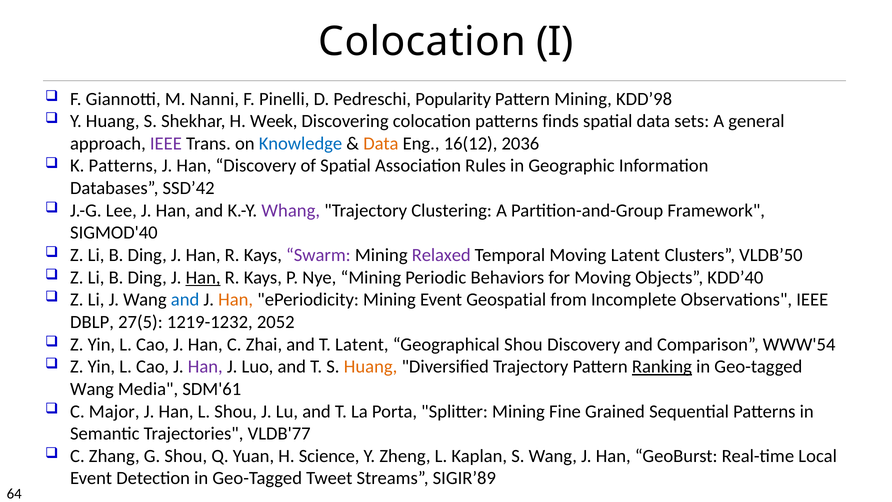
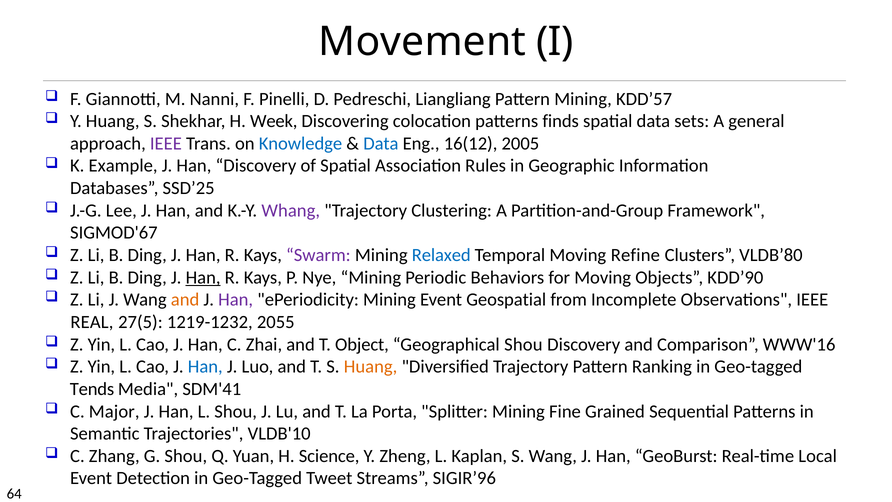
Colocation at (422, 42): Colocation -> Movement
Popularity: Popularity -> Liangliang
KDD’98: KDD’98 -> KDD’57
Data at (381, 143) colour: orange -> blue
2036: 2036 -> 2005
K Patterns: Patterns -> Example
SSD’42: SSD’42 -> SSD’25
SIGMOD'40: SIGMOD'40 -> SIGMOD'67
Relaxed colour: purple -> blue
Moving Latent: Latent -> Refine
VLDB’50: VLDB’50 -> VLDB’80
KDD’40: KDD’40 -> KDD’90
and at (185, 300) colour: blue -> orange
Han at (236, 300) colour: orange -> purple
DBLP: DBLP -> REAL
2052: 2052 -> 2055
T Latent: Latent -> Object
WWW'54: WWW'54 -> WWW'16
Han at (205, 367) colour: purple -> blue
Ranking underline: present -> none
Wang at (92, 389): Wang -> Tends
SDM'61: SDM'61 -> SDM'41
VLDB'77: VLDB'77 -> VLDB'10
SIGIR’89: SIGIR’89 -> SIGIR’96
